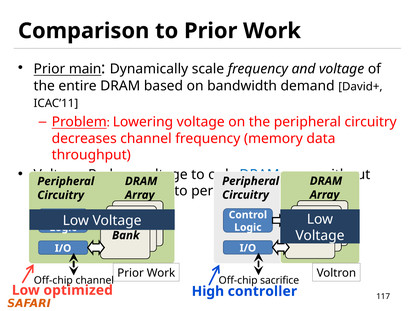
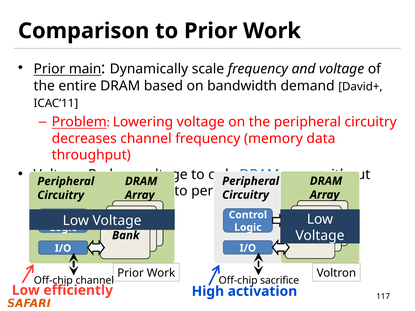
optimized: optimized -> efficiently
controller: controller -> activation
